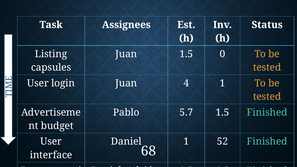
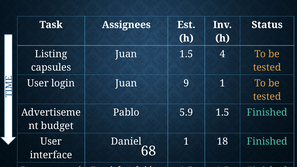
1.5 0: 0 -> 4
Juan 4: 4 -> 9
5.7: 5.7 -> 5.9
52: 52 -> 18
